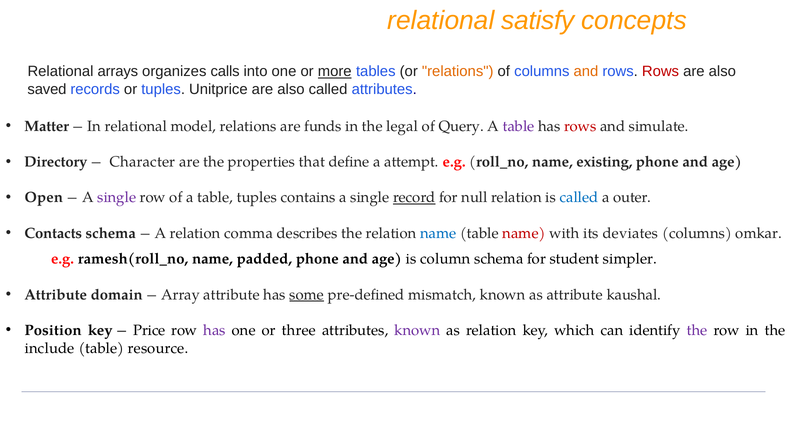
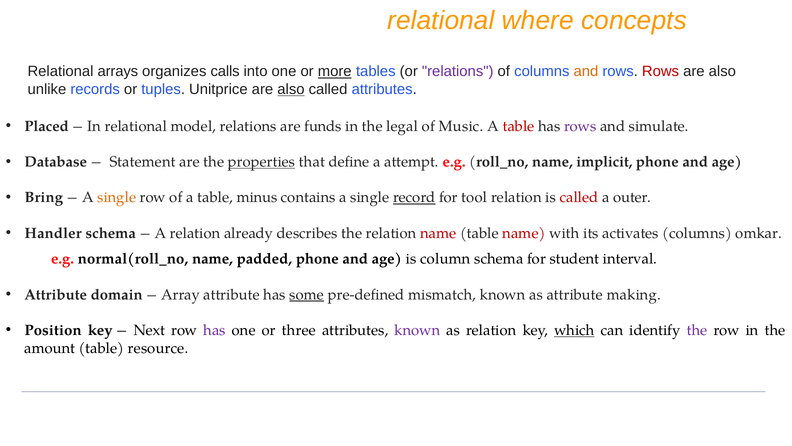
satisfy: satisfy -> where
relations at (458, 71) colour: orange -> purple
saved: saved -> unlike
also at (291, 89) underline: none -> present
Matter: Matter -> Placed
Query: Query -> Music
table at (519, 126) colour: purple -> red
rows at (580, 126) colour: red -> purple
Directory: Directory -> Database
Character: Character -> Statement
properties underline: none -> present
existing: existing -> implicit
Open: Open -> Bring
single at (117, 197) colour: purple -> orange
table tuples: tuples -> minus
null: null -> tool
called at (579, 197) colour: blue -> red
Contacts: Contacts -> Handler
comma: comma -> already
name at (438, 233) colour: blue -> red
deviates: deviates -> activates
ramesh(roll_no: ramesh(roll_no -> normal(roll_no
simpler: simpler -> interval
kaushal: kaushal -> making
Price: Price -> Next
which underline: none -> present
include: include -> amount
